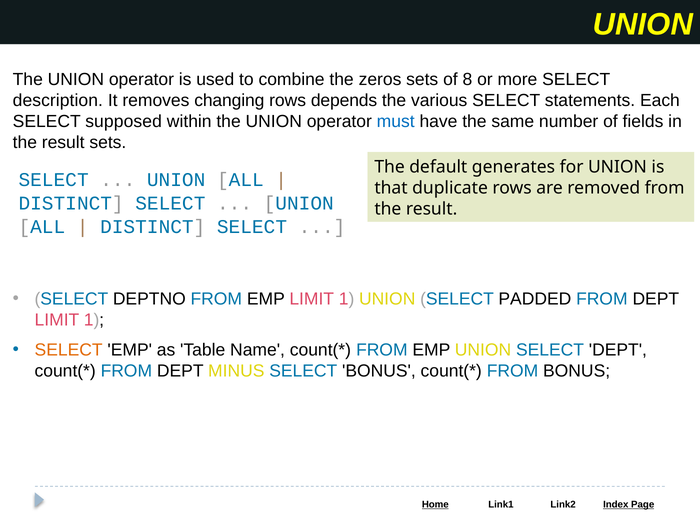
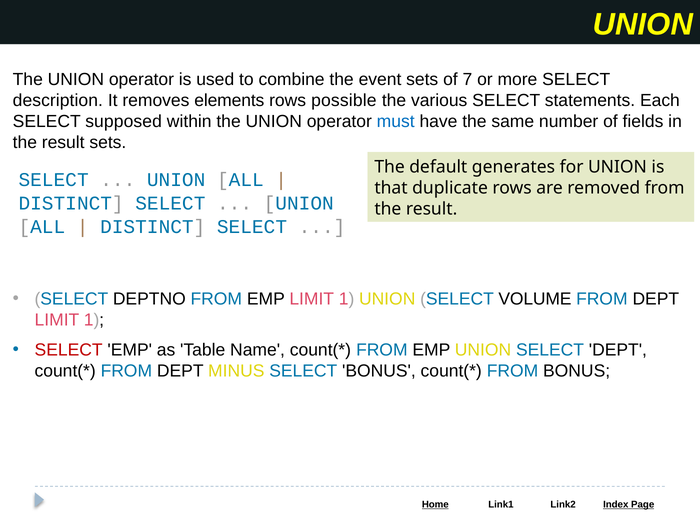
zeros: zeros -> event
8: 8 -> 7
changing: changing -> elements
depends: depends -> possible
PADDED: PADDED -> VOLUME
SELECT at (69, 350) colour: orange -> red
